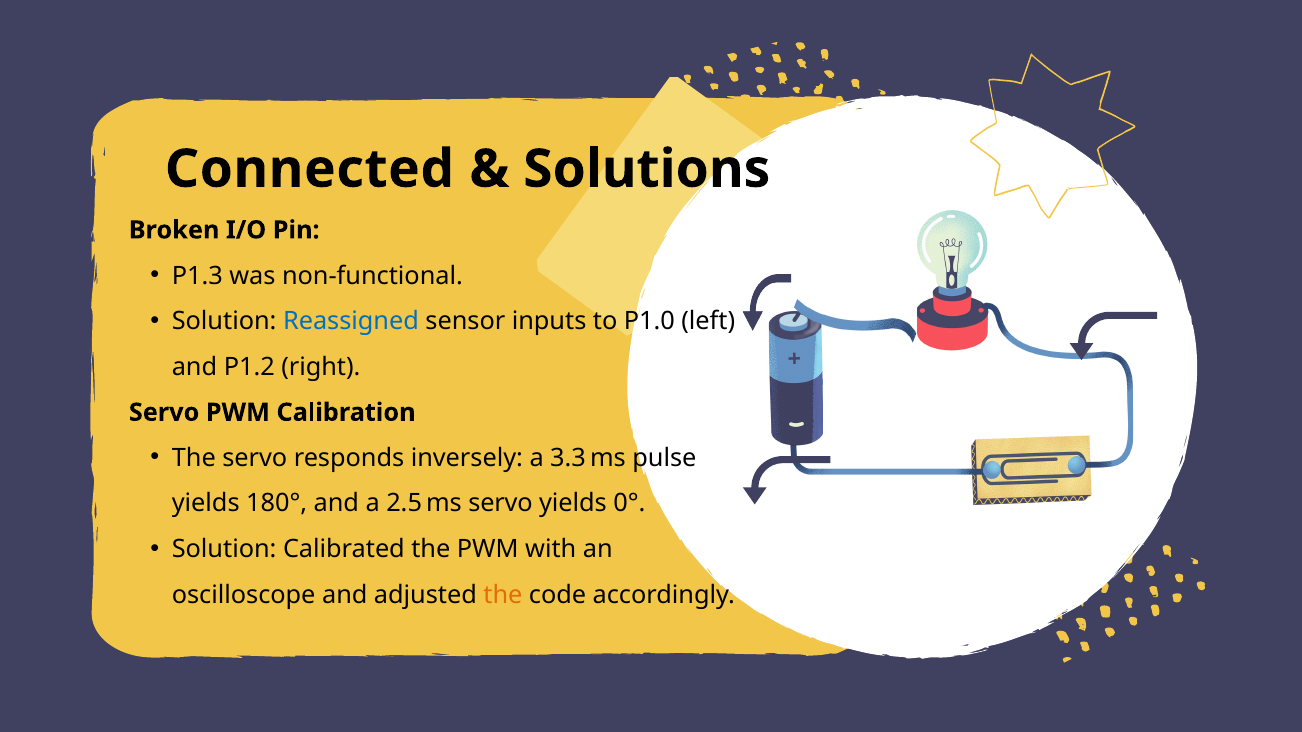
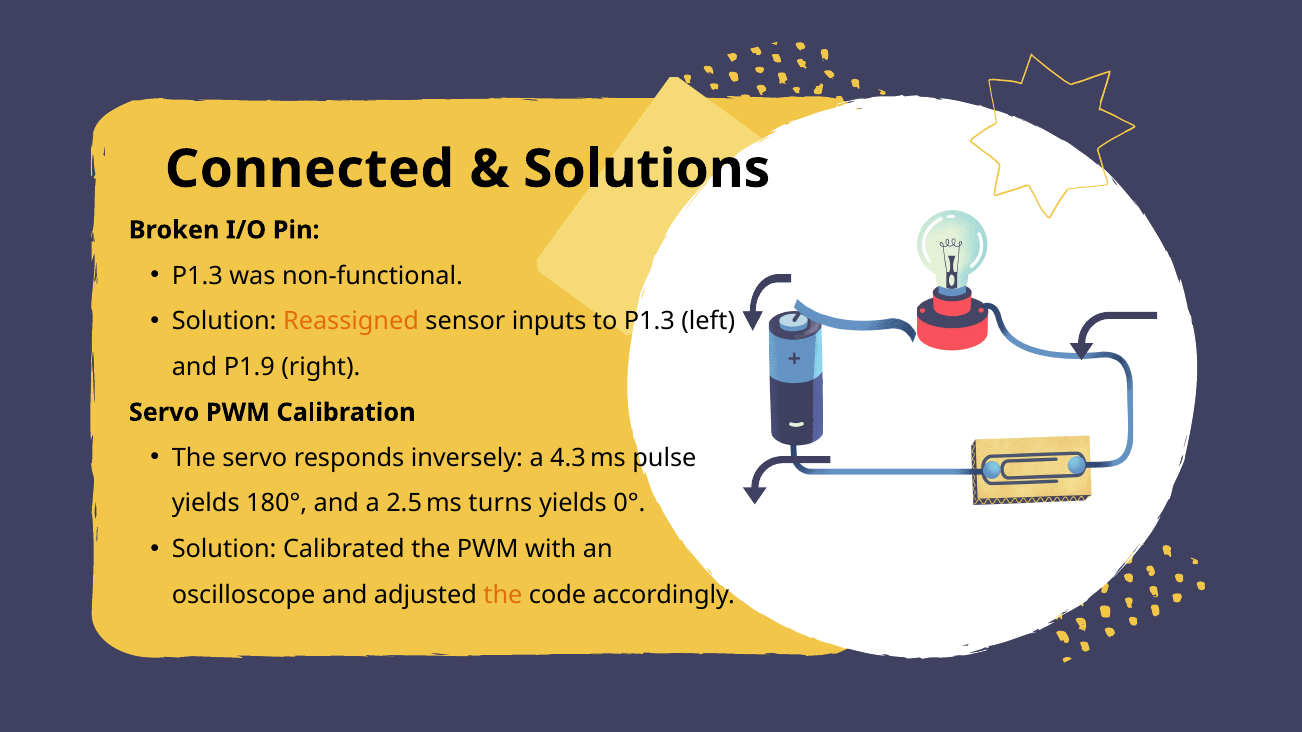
Reassigned colour: blue -> orange
to P1.0: P1.0 -> P1.3
P1.2: P1.2 -> P1.9
3.3: 3.3 -> 4.3
ms servo: servo -> turns
